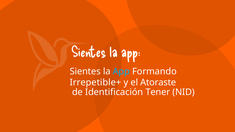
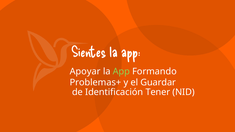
Sientes at (85, 72): Sientes -> Apoyar
App at (121, 72) colour: light blue -> light green
Irrepetible+: Irrepetible+ -> Problemas+
Atoraste: Atoraste -> Guardar
